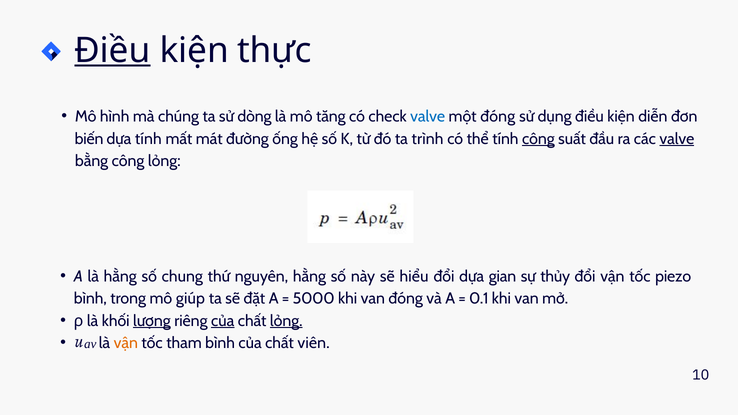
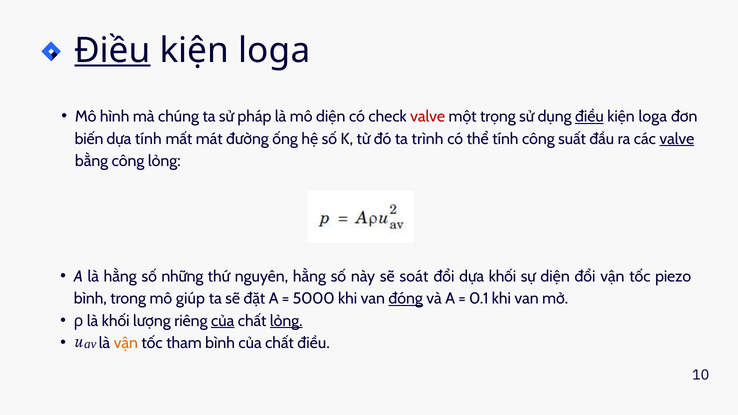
thực at (275, 50): thực -> loga
dòng: dòng -> pháp
mô tăng: tăng -> diện
valve at (428, 117) colour: blue -> red
một đóng: đóng -> trọng
điều at (589, 117) underline: none -> present
diễn at (653, 117): diễn -> loga
công at (538, 139) underline: present -> none
chung: chung -> những
hiểu: hiểu -> soát
dựa gian: gian -> khối
sự thủy: thủy -> diện
đóng at (406, 299) underline: none -> present
lượng underline: present -> none
chất viên: viên -> điều
